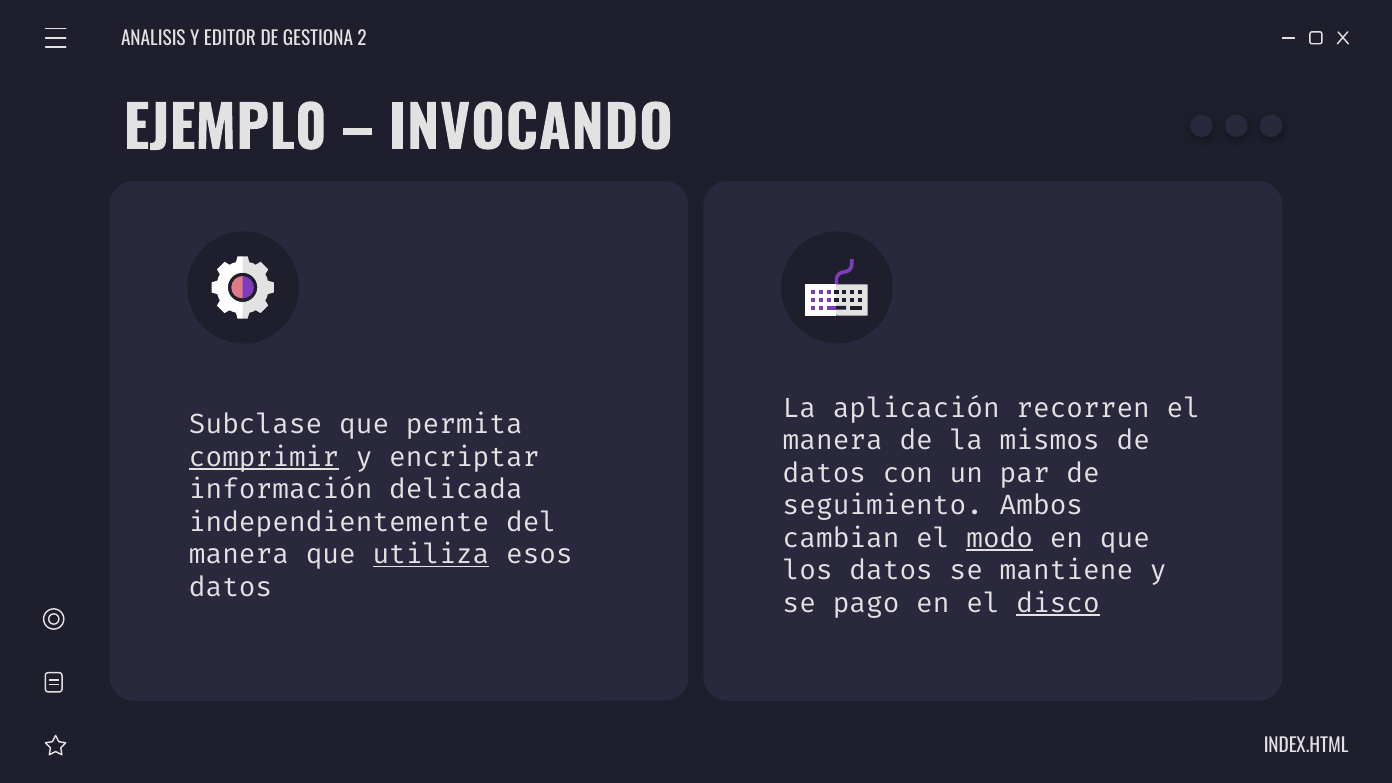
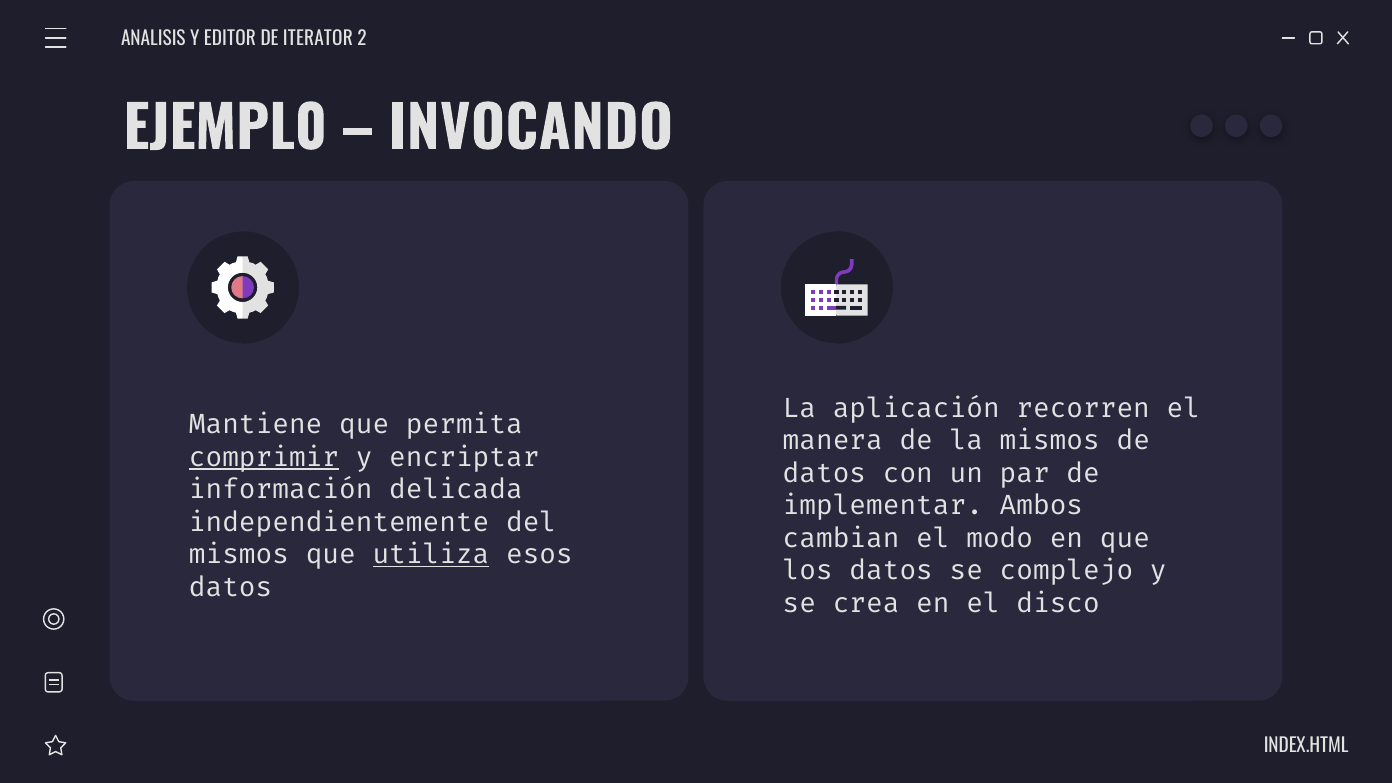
GESTIONA: GESTIONA -> ITERATOR
Subclase: Subclase -> Mantiene
seguimiento: seguimiento -> implementar
modo underline: present -> none
manera at (239, 555): manera -> mismos
mantiene: mantiene -> complejo
pago: pago -> crea
disco underline: present -> none
